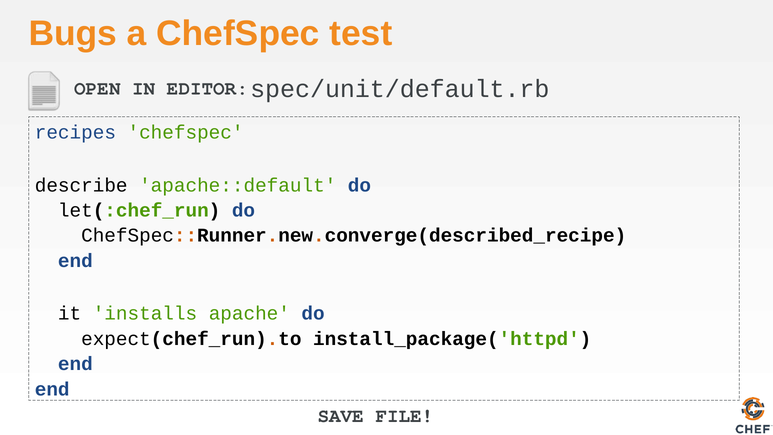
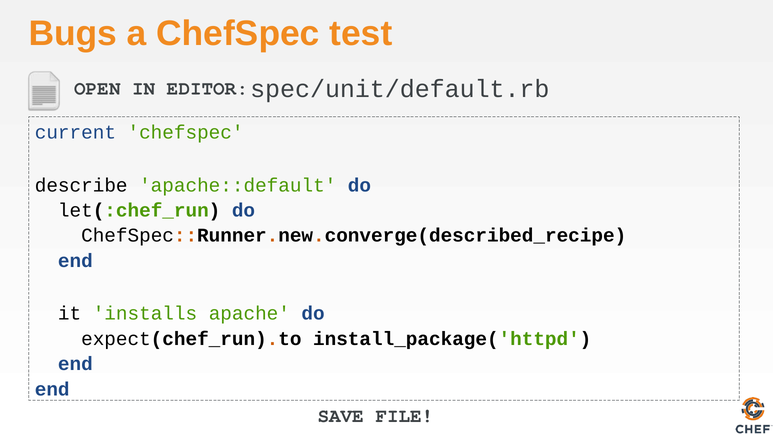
recipes: recipes -> current
